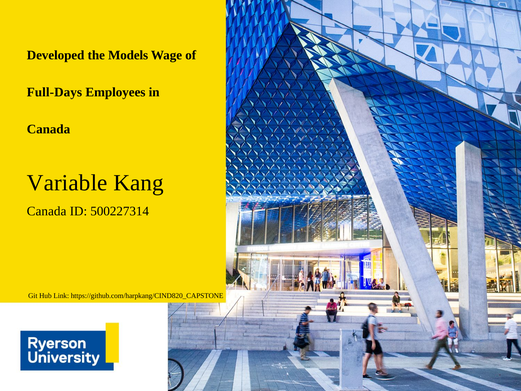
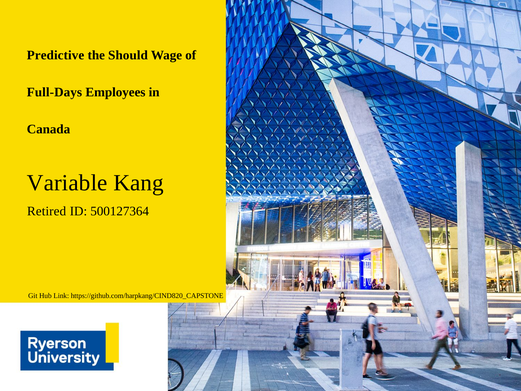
Developed: Developed -> Predictive
Models: Models -> Should
Canada at (47, 211): Canada -> Retired
500227314: 500227314 -> 500127364
